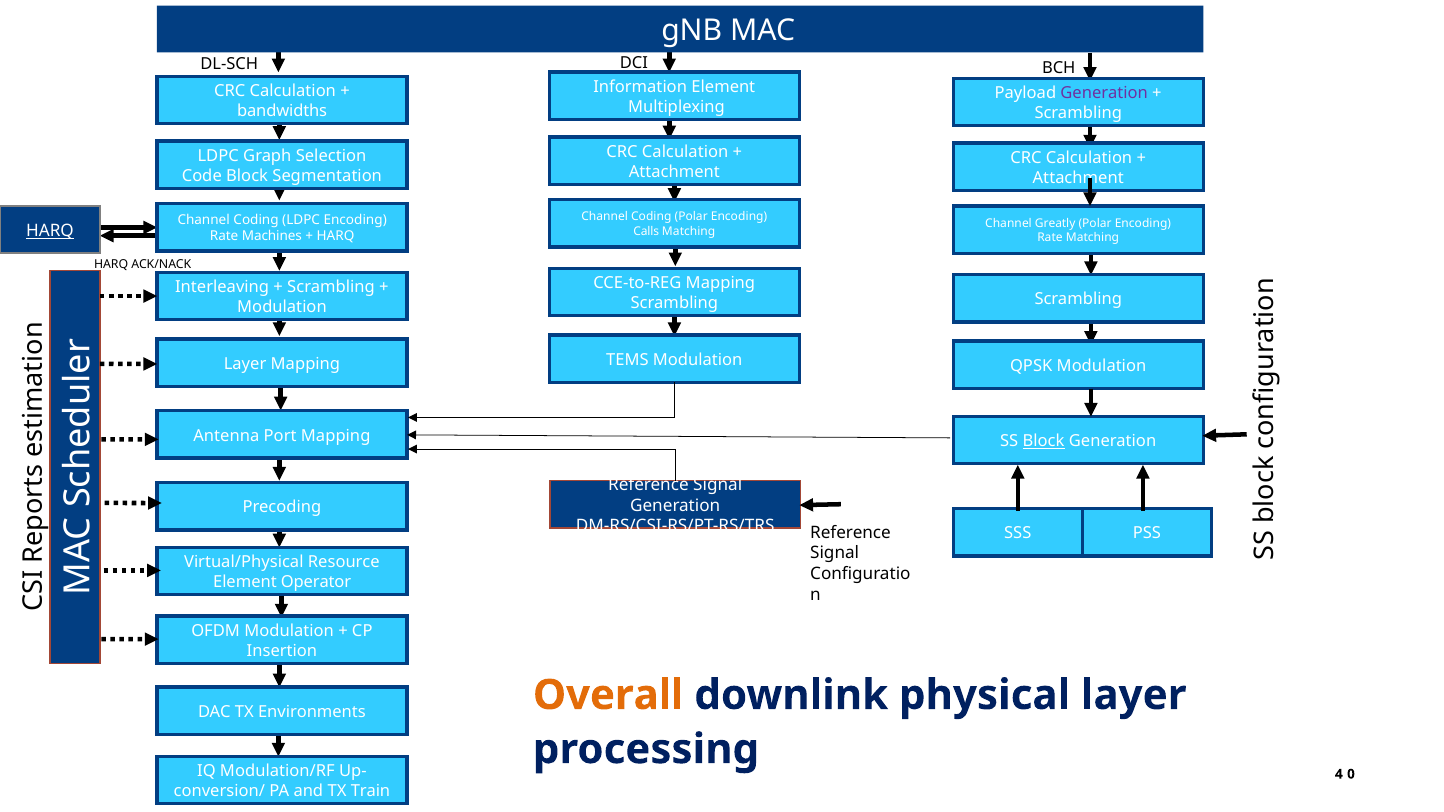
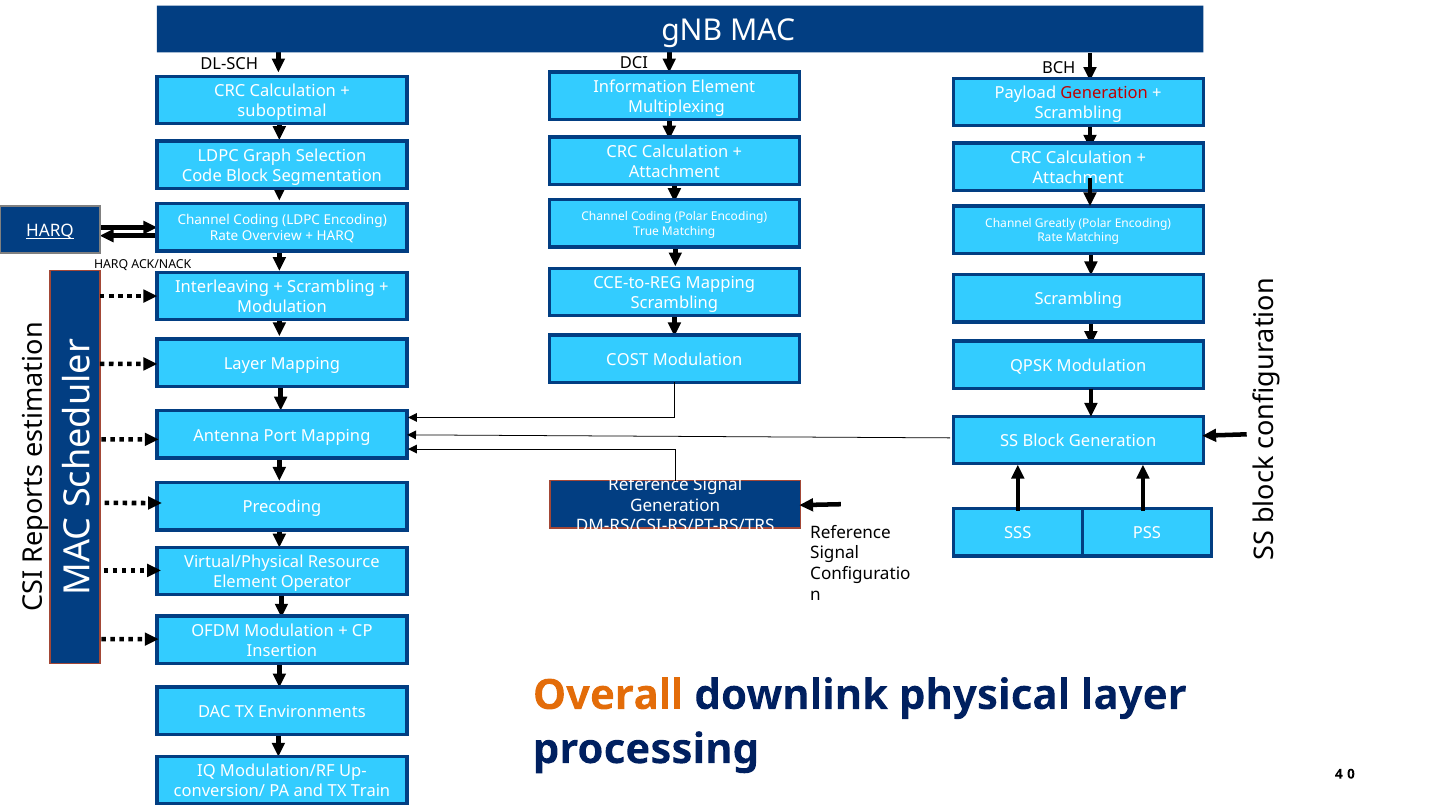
Generation at (1104, 93) colour: purple -> red
bandwidths: bandwidths -> suboptimal
Calls: Calls -> True
Machines: Machines -> Overview
TEMS: TEMS -> COST
Block at (1043, 441) underline: present -> none
